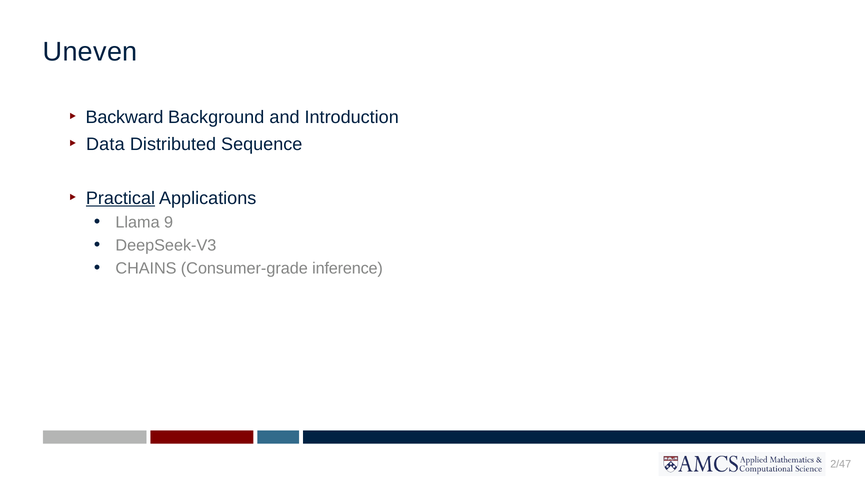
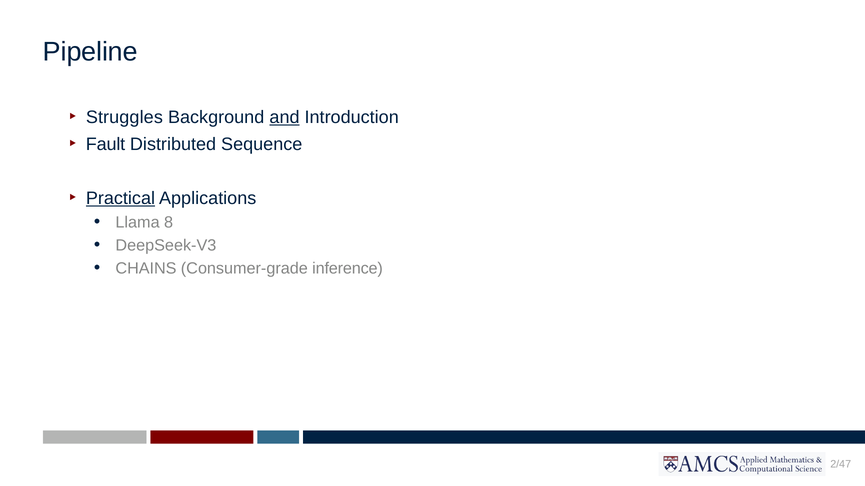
Uneven: Uneven -> Pipeline
Backward: Backward -> Struggles
and underline: none -> present
Data: Data -> Fault
9: 9 -> 8
